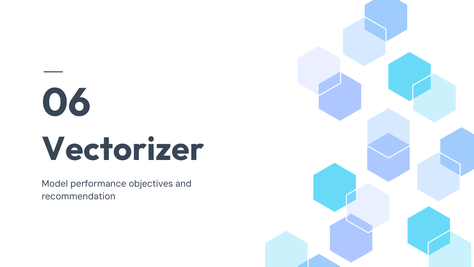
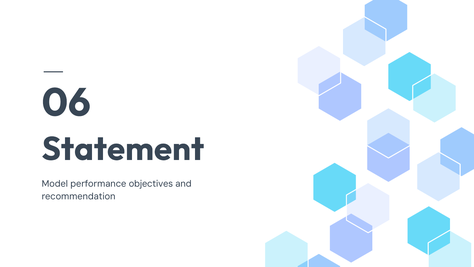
Vectorizer: Vectorizer -> Statement
